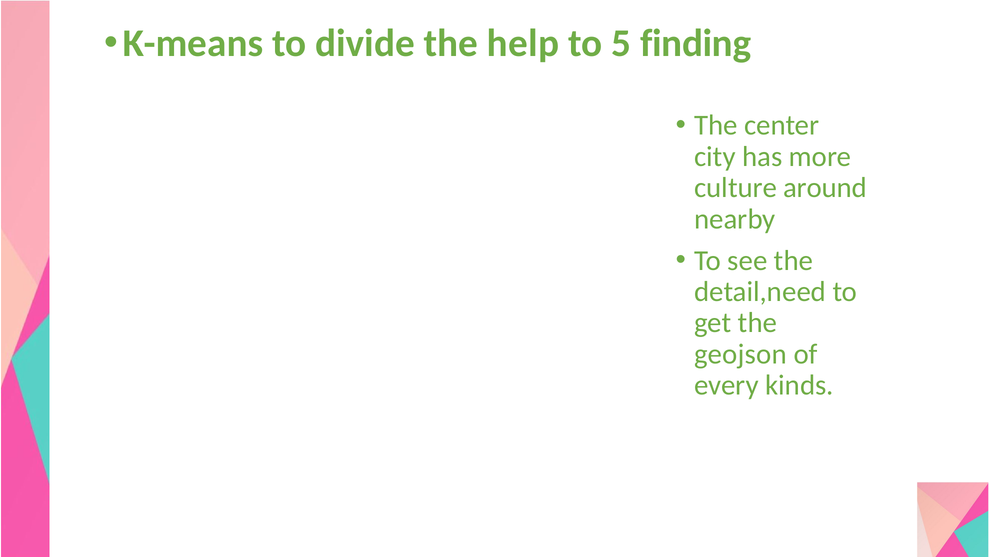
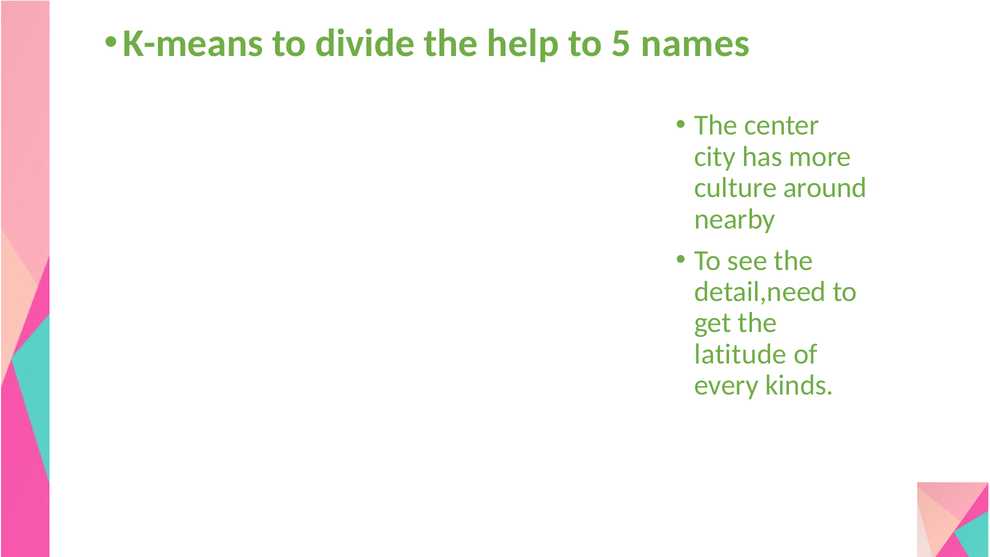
finding: finding -> names
geojson: geojson -> latitude
